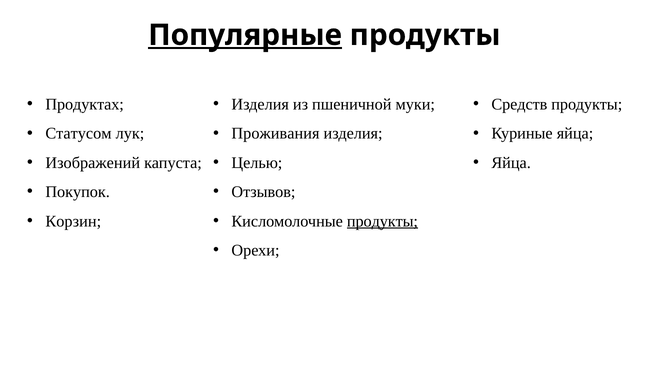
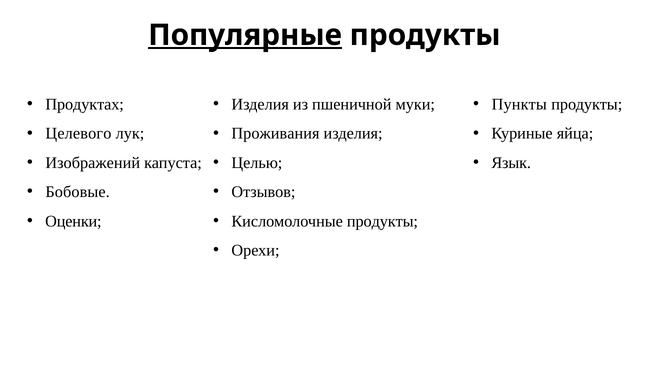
Средств: Средств -> Пункты
Статусом: Статусом -> Целевого
Яйца at (511, 163): Яйца -> Язык
Покупок: Покупок -> Бобовые
Корзин: Корзин -> Оценки
продукты at (382, 221) underline: present -> none
